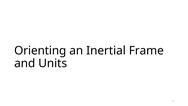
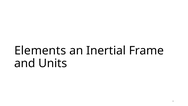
Orienting: Orienting -> Elements
